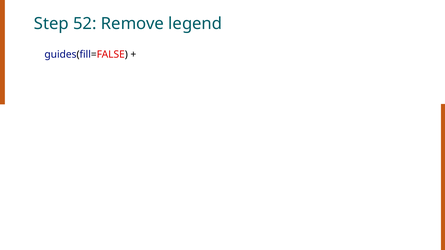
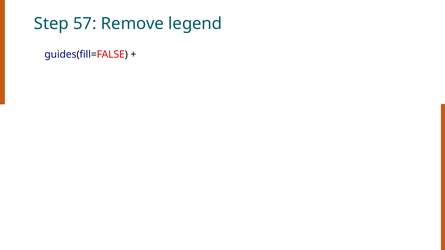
52: 52 -> 57
